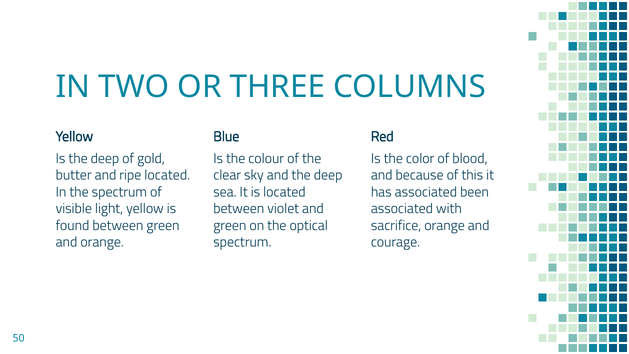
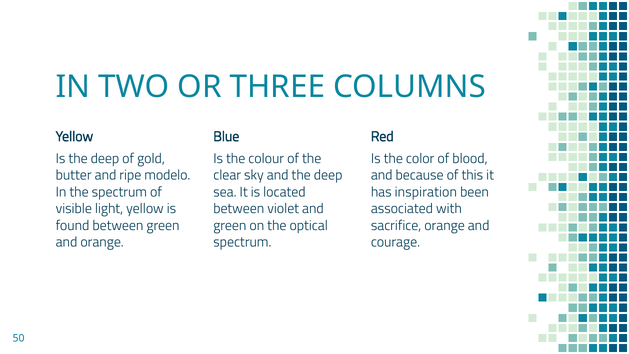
ripe located: located -> modelo
has associated: associated -> inspiration
